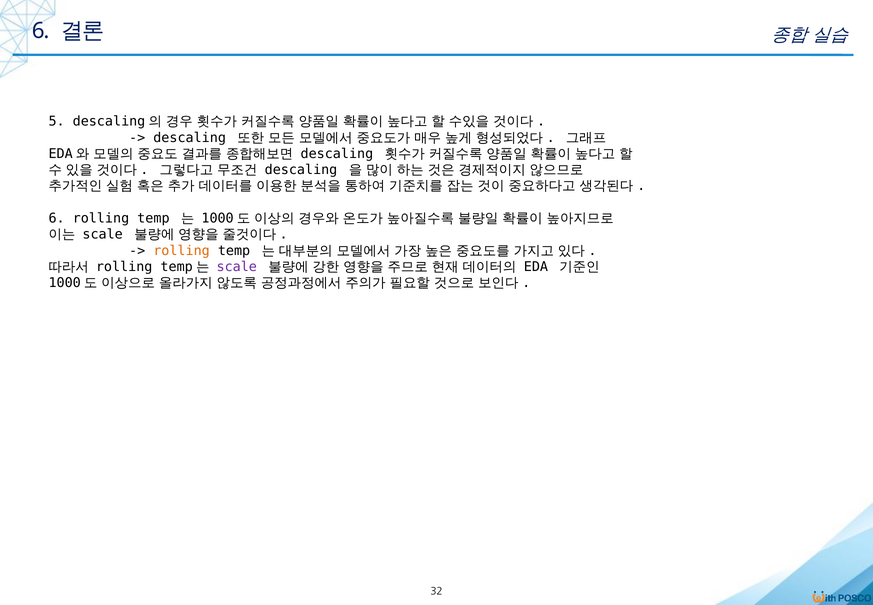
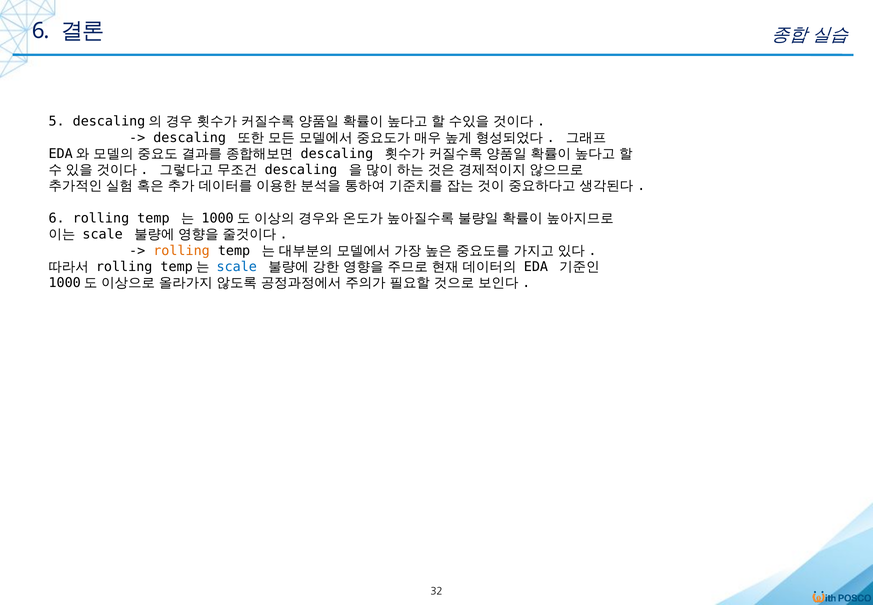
scale at (237, 266) colour: purple -> blue
